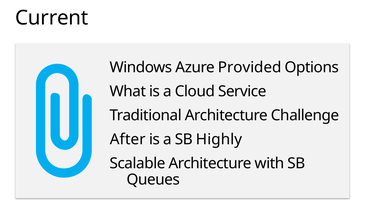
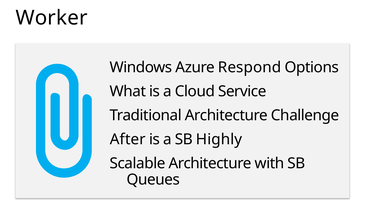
Current: Current -> Worker
Provided: Provided -> Respond
